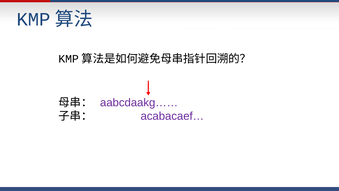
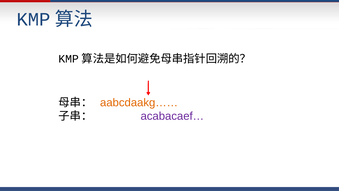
aabcdaakg…… colour: purple -> orange
